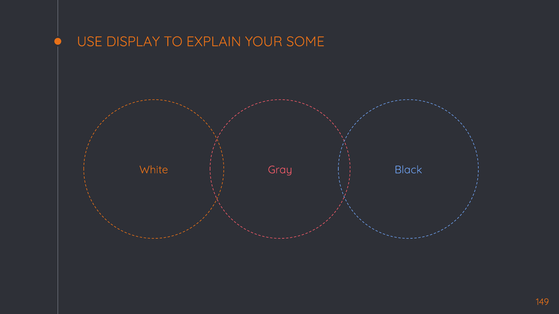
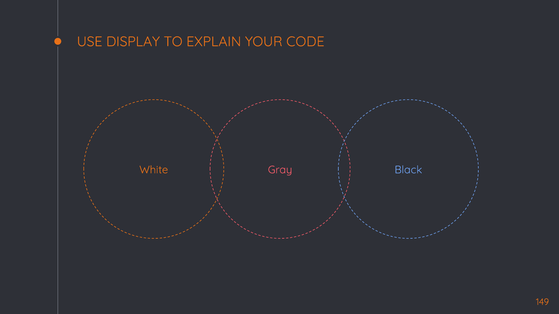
SOME: SOME -> CODE
